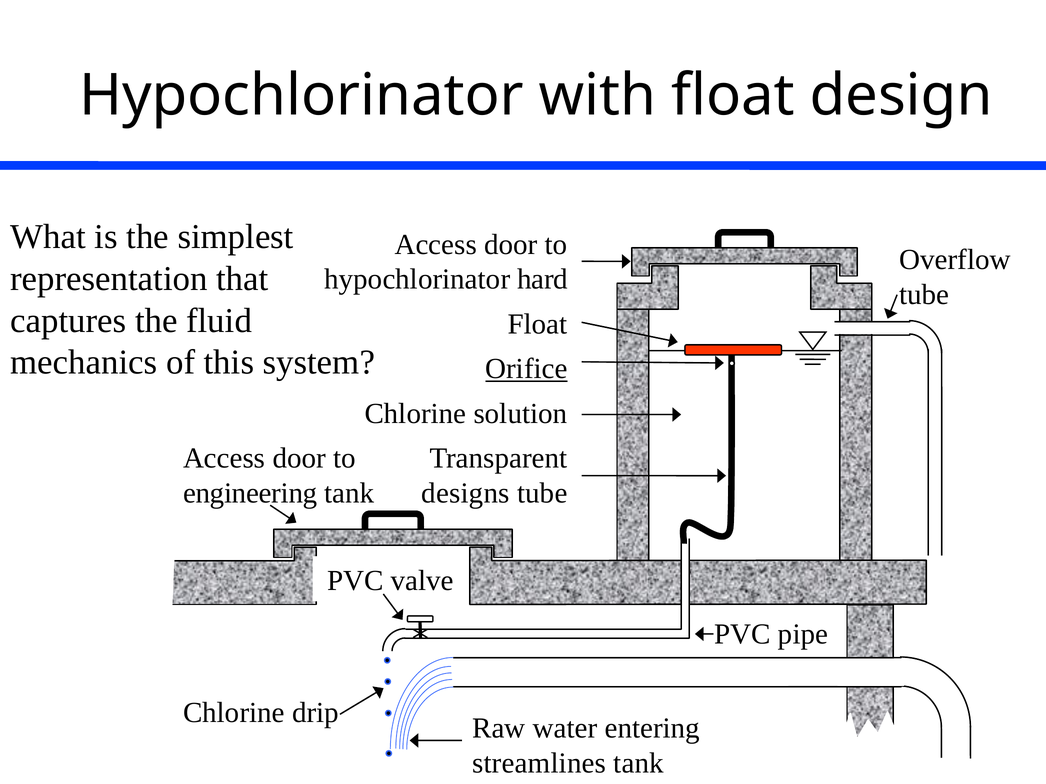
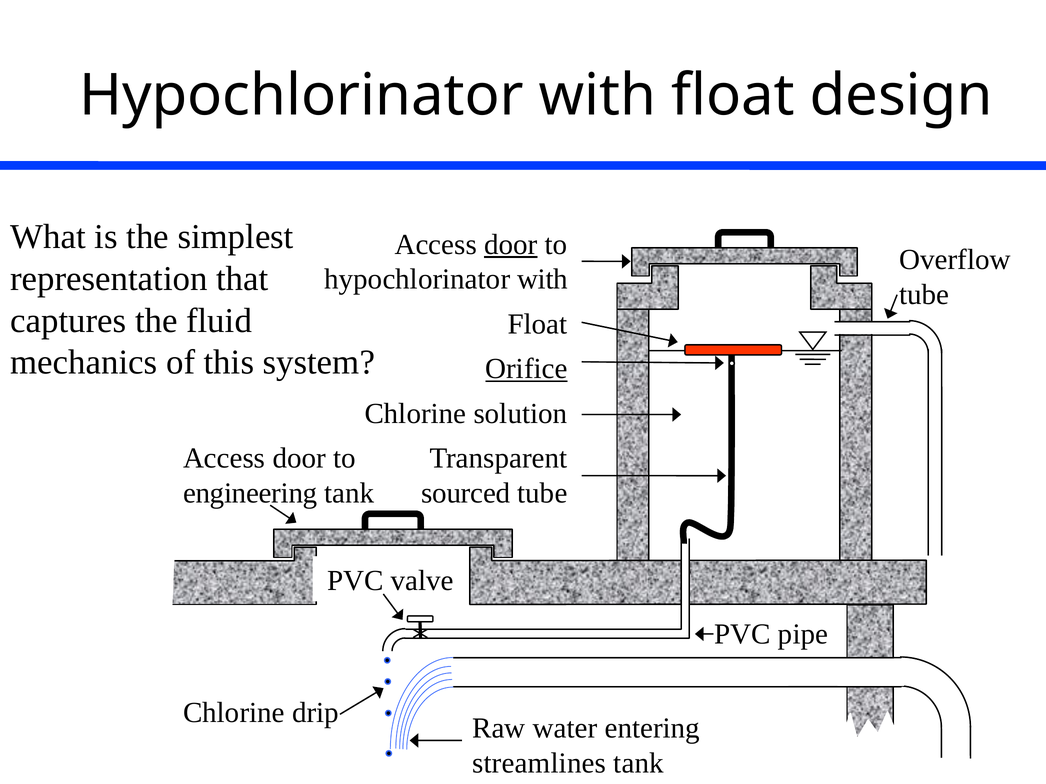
door at (511, 245) underline: none -> present
hard at (543, 280): hard -> with
designs: designs -> sourced
